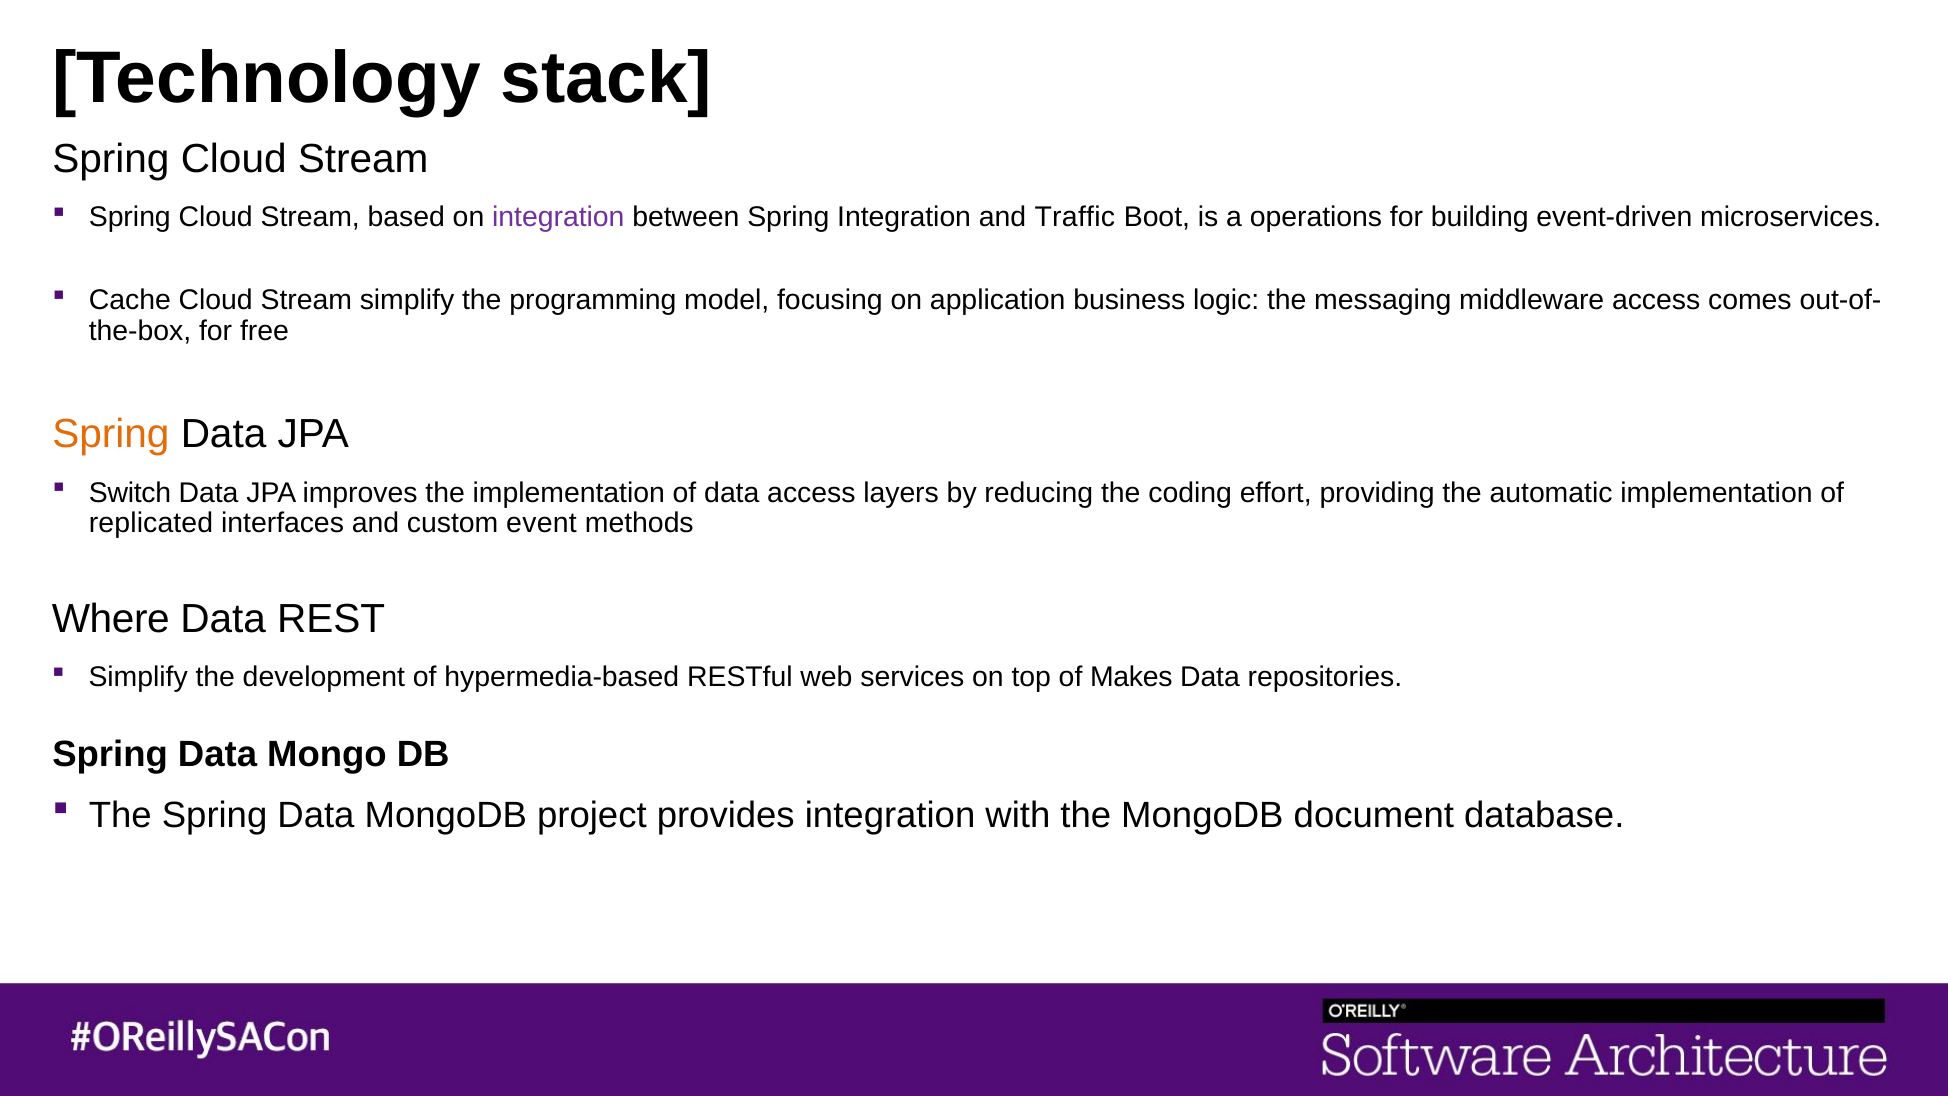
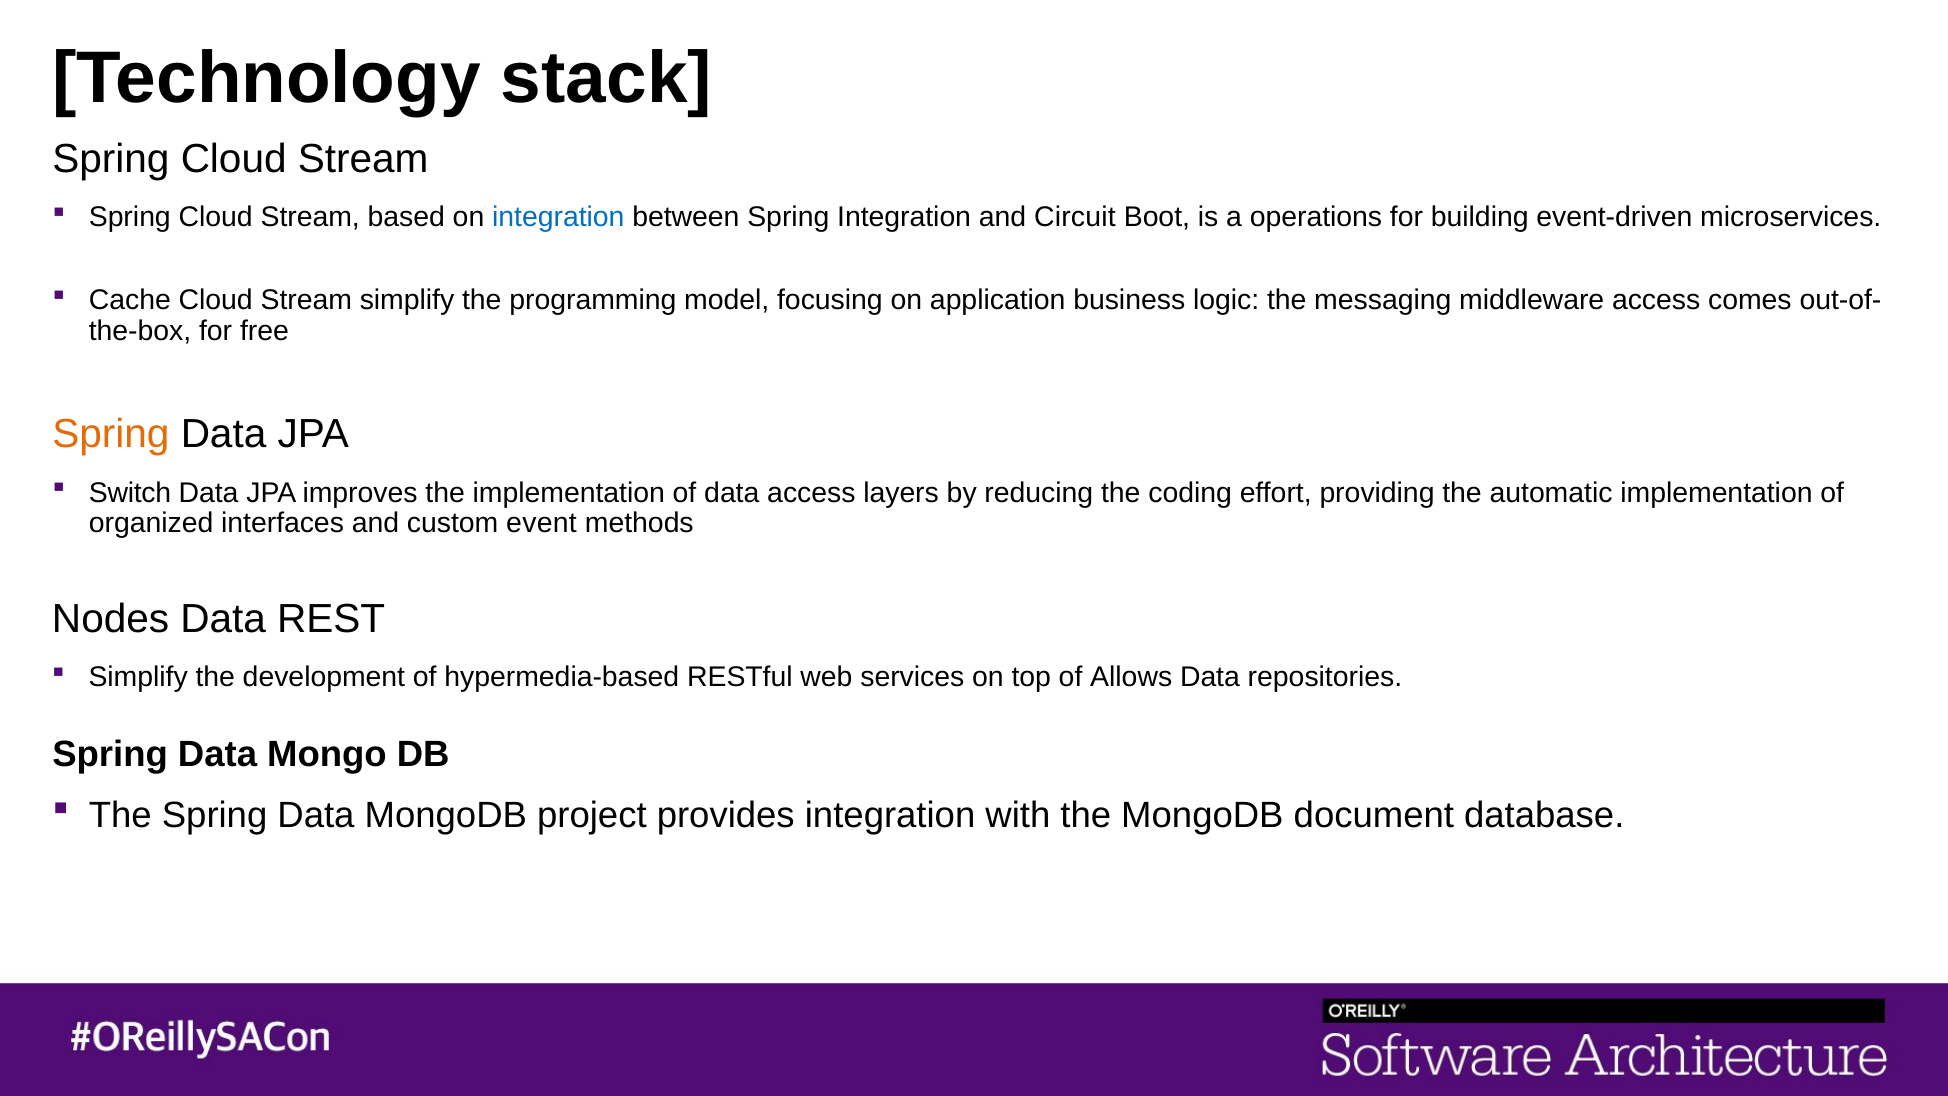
integration at (558, 217) colour: purple -> blue
Traffic: Traffic -> Circuit
replicated: replicated -> organized
Where: Where -> Nodes
Makes: Makes -> Allows
